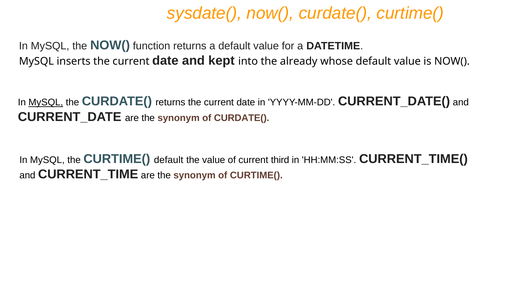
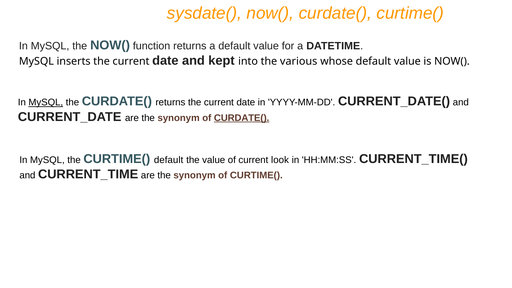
already: already -> various
CURDATE( at (242, 118) underline: none -> present
third: third -> look
